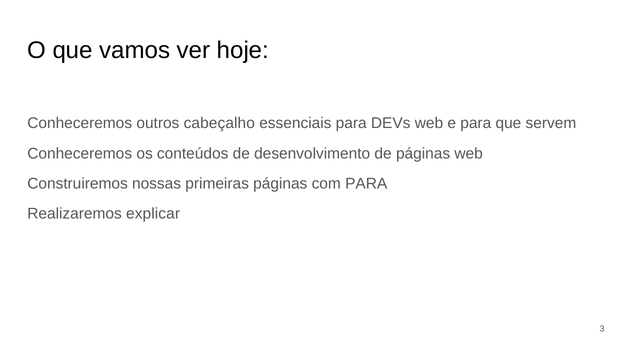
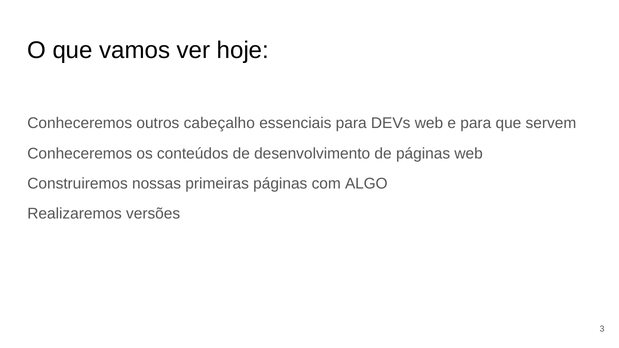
com PARA: PARA -> ALGO
explicar: explicar -> versões
